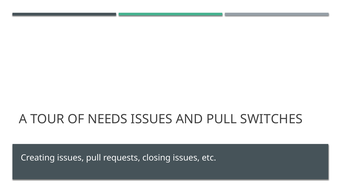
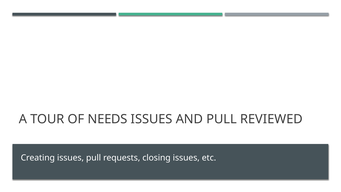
SWITCHES: SWITCHES -> REVIEWED
